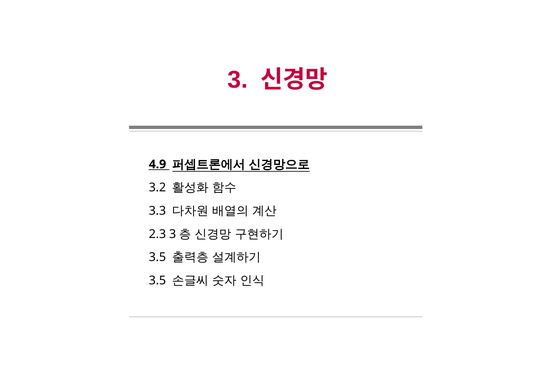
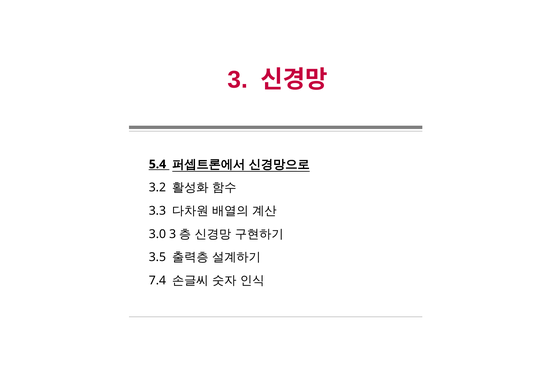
4.9: 4.9 -> 5.4
2.3: 2.3 -> 3.0
3.5 at (157, 281): 3.5 -> 7.4
